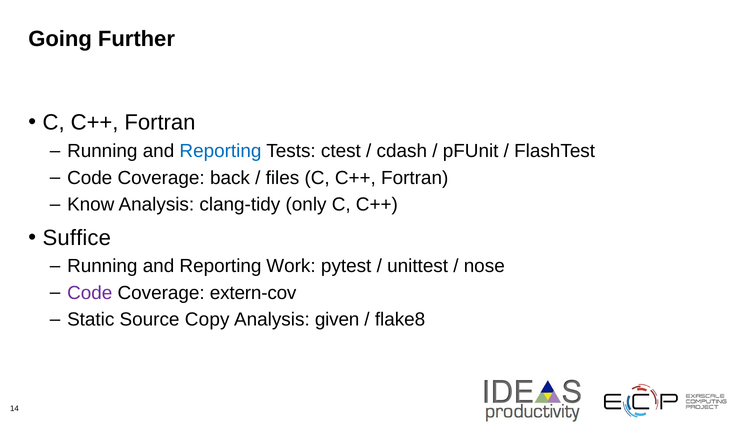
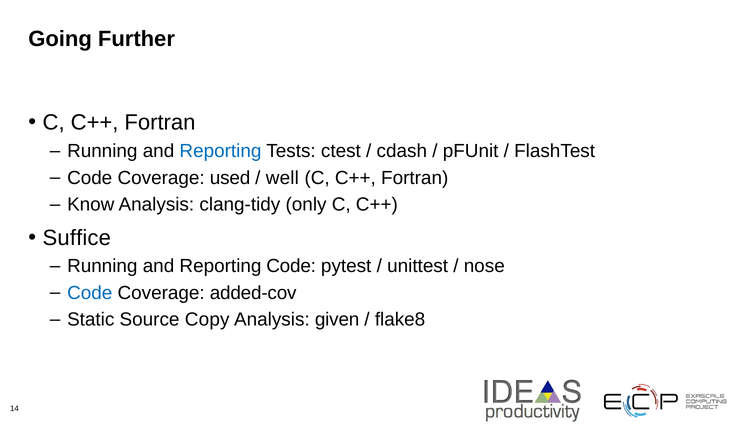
back: back -> used
files: files -> well
Reporting Work: Work -> Code
Code at (90, 292) colour: purple -> blue
extern-cov: extern-cov -> added-cov
